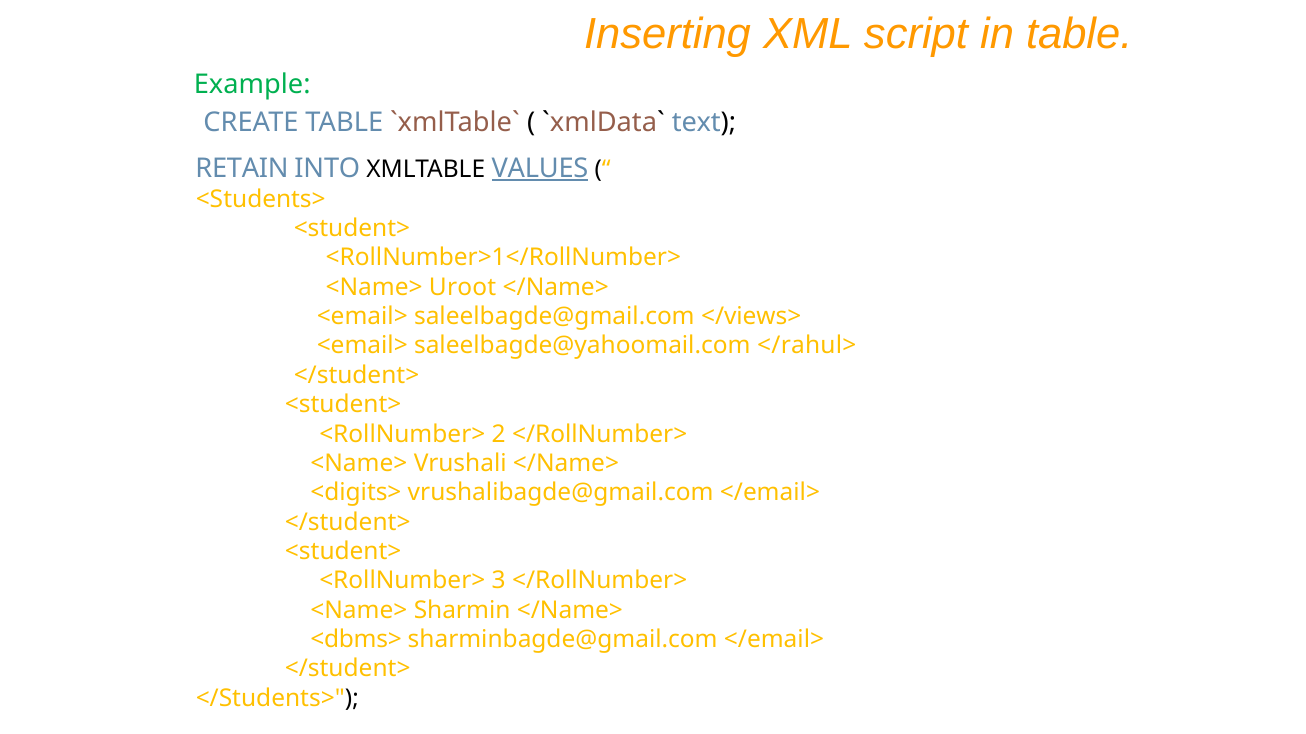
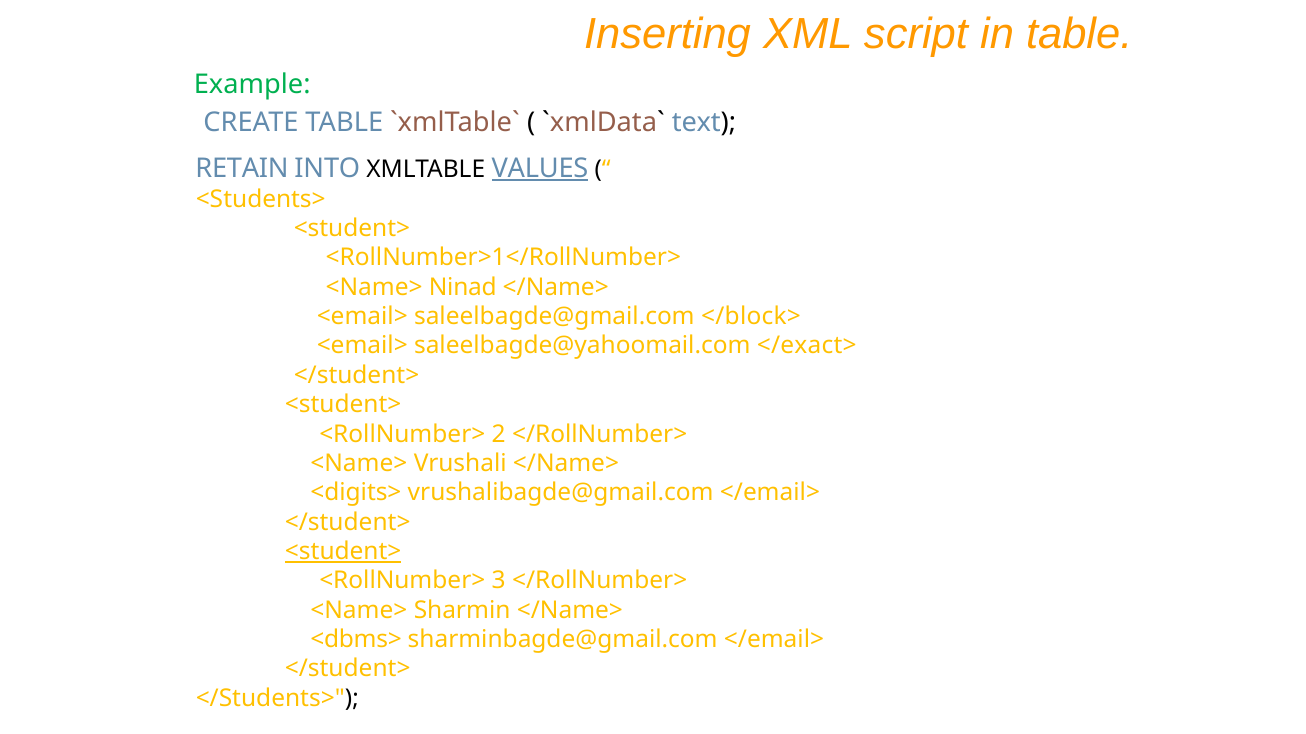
Uroot: Uroot -> Ninad
</views>: </views> -> </block>
</rahul>: </rahul> -> </exact>
<student> at (343, 552) underline: none -> present
